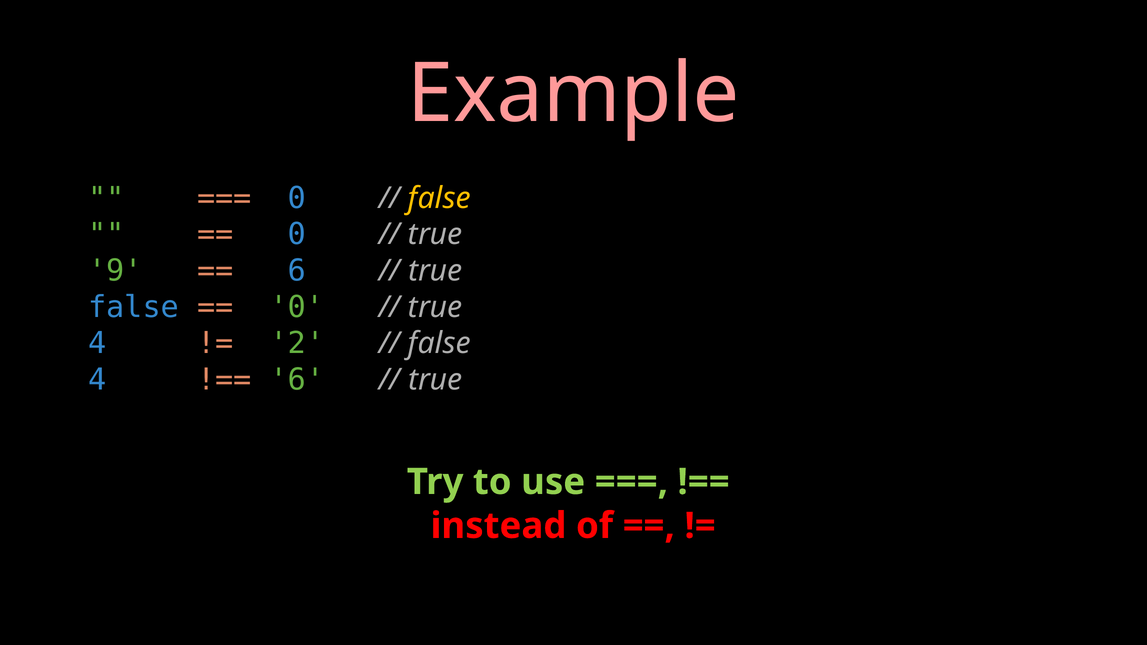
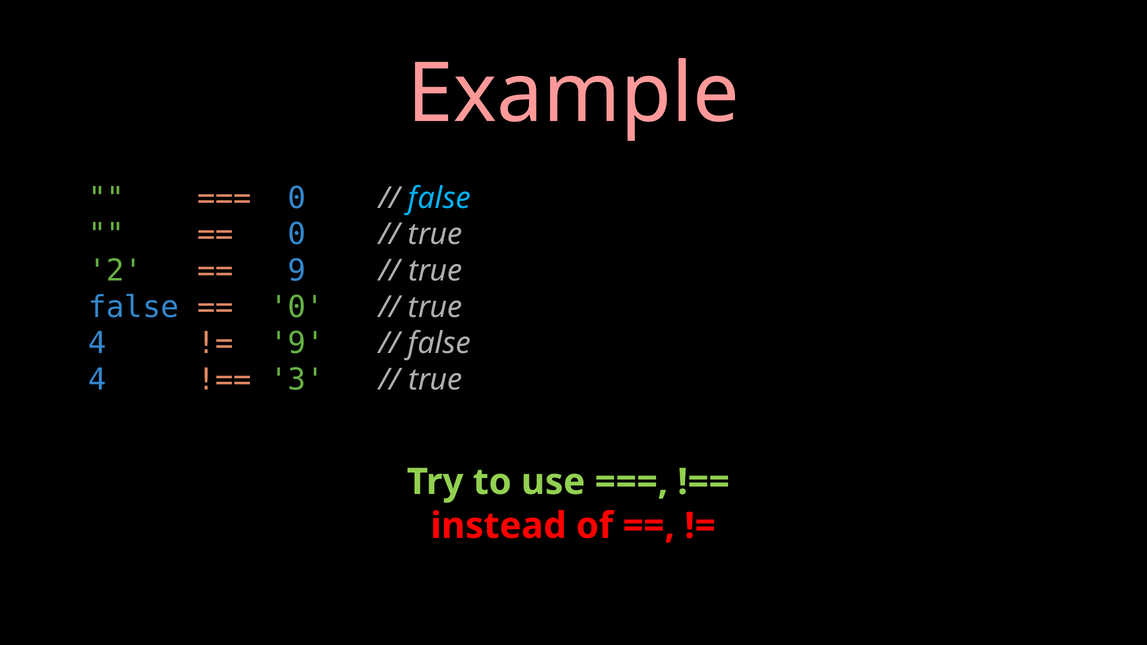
false at (439, 198) colour: yellow -> light blue
9: 9 -> 2
6 at (297, 271): 6 -> 9
2 at (297, 343): 2 -> 9
6 at (297, 380): 6 -> 3
